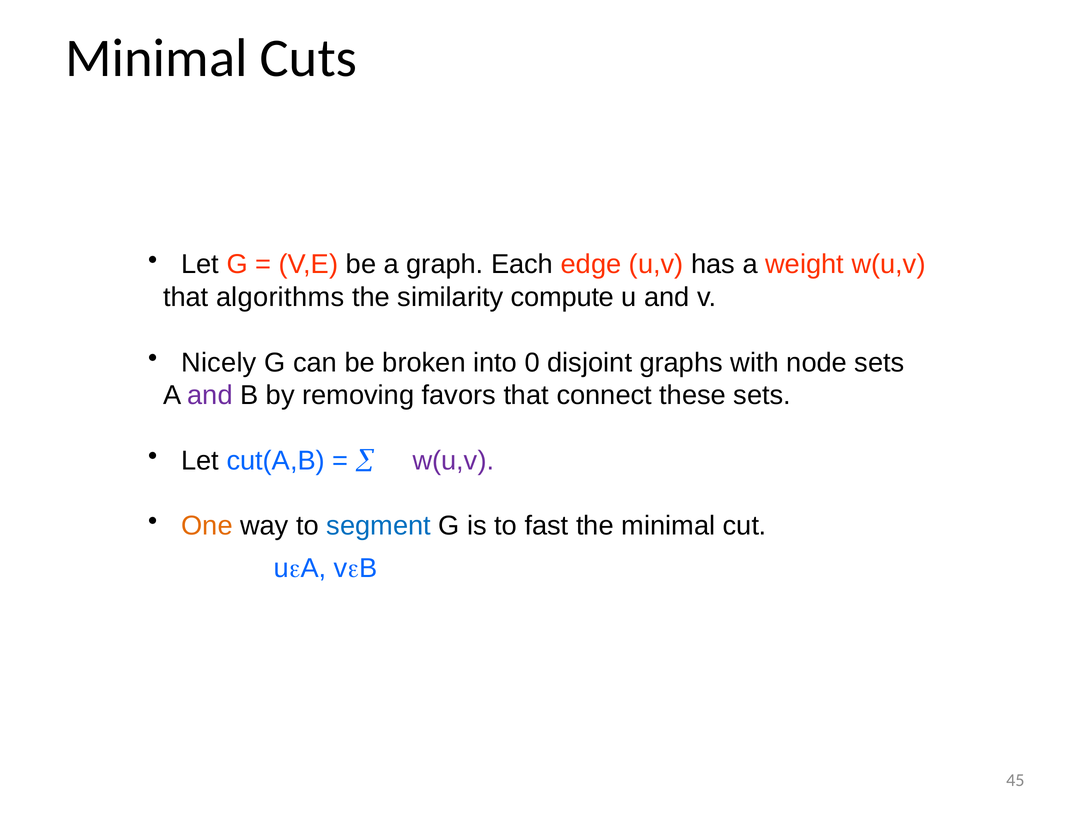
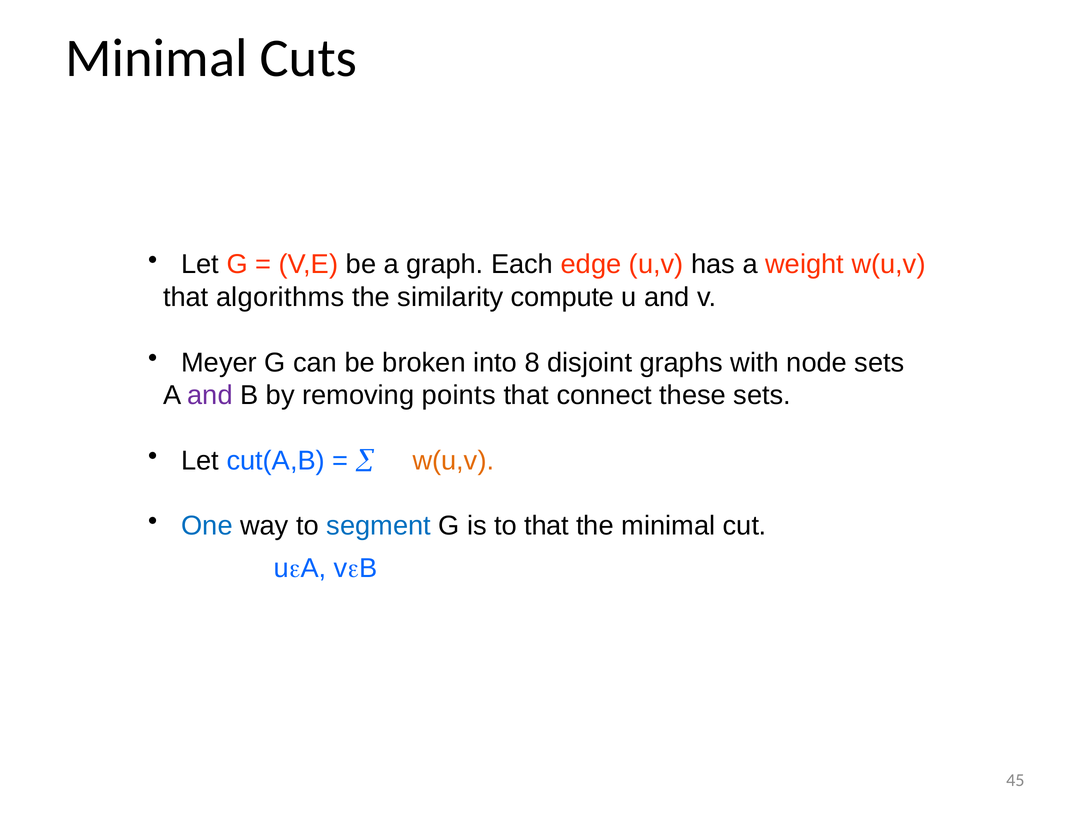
Nicely: Nicely -> Meyer
0: 0 -> 8
favors: favors -> points
w(u,v at (453, 461) colour: purple -> orange
One colour: orange -> blue
to fast: fast -> that
